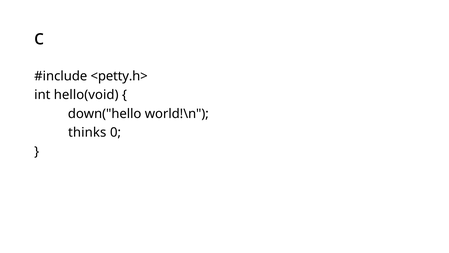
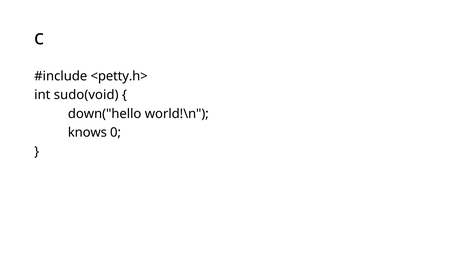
hello(void: hello(void -> sudo(void
thinks: thinks -> knows
